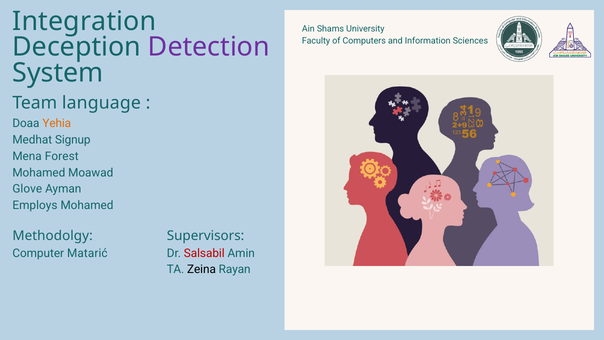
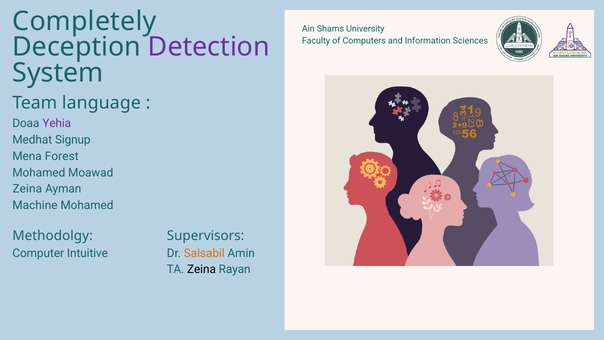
Integration: Integration -> Completely
Yehia colour: orange -> purple
Glove at (27, 189): Glove -> Zeina
Employs: Employs -> Machine
Matarić: Matarić -> Intuitive
Salsabil colour: red -> orange
